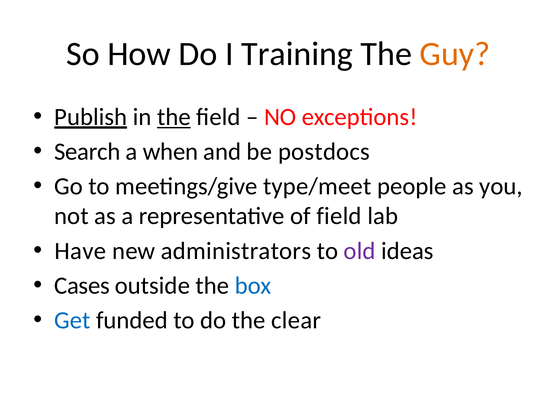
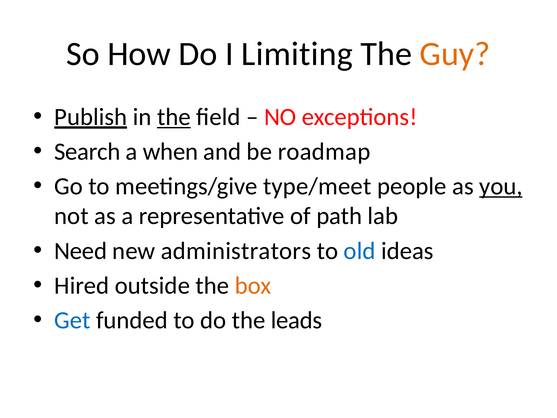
Training: Training -> Limiting
postdocs: postdocs -> roadmap
you underline: none -> present
of field: field -> path
Have: Have -> Need
old colour: purple -> blue
Cases: Cases -> Hired
box colour: blue -> orange
clear: clear -> leads
